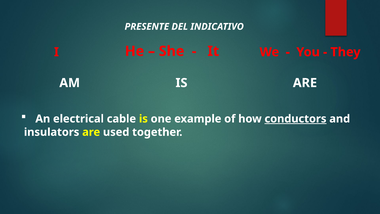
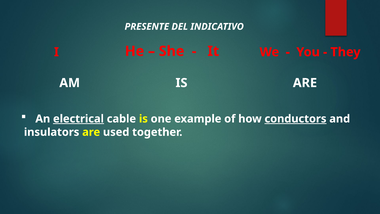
electrical underline: none -> present
